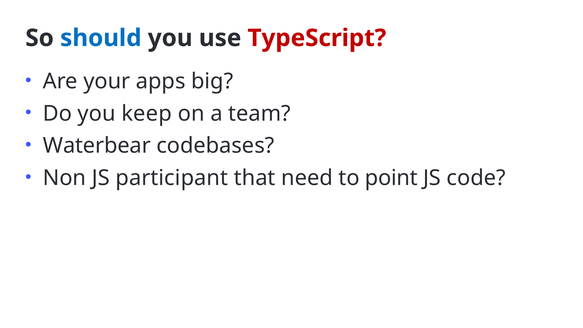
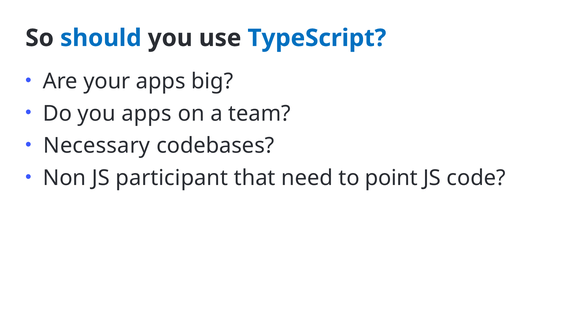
TypeScript colour: red -> blue
you keep: keep -> apps
Waterbear: Waterbear -> Necessary
